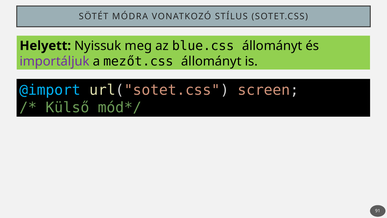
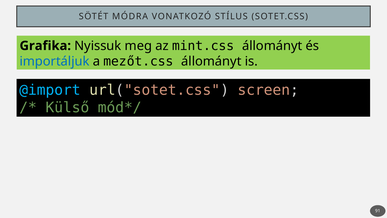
Helyett: Helyett -> Grafika
blue.css: blue.css -> mint.css
importáljuk colour: purple -> blue
